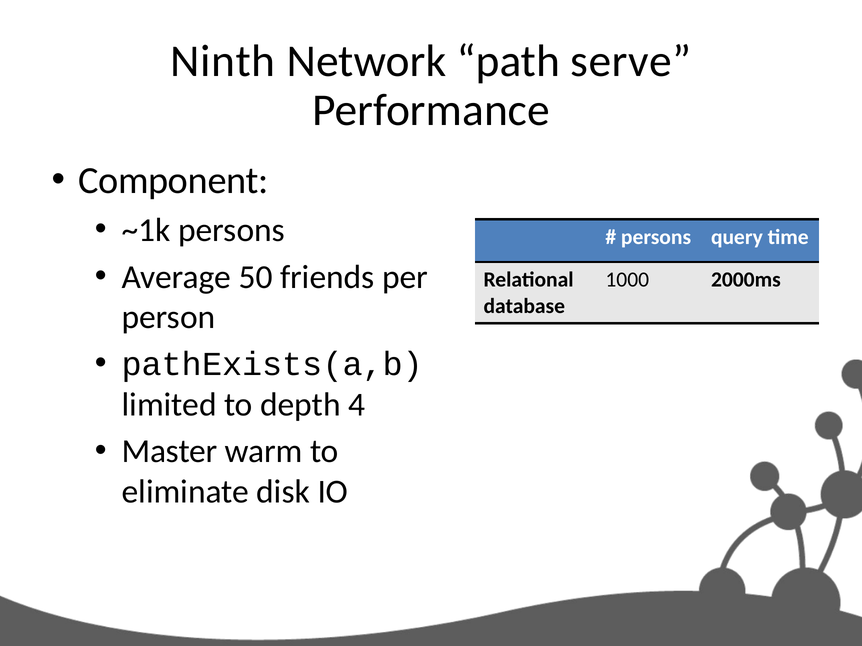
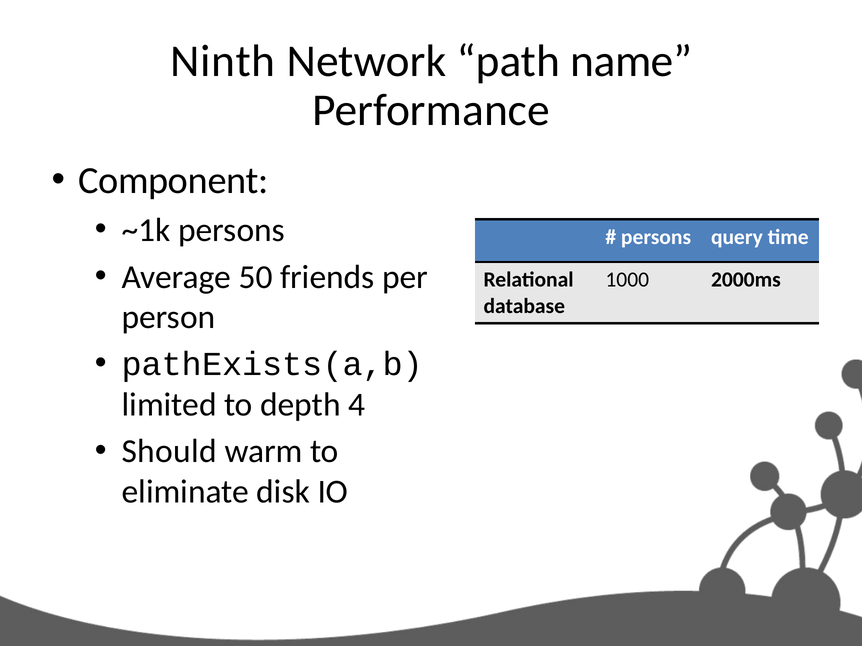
serve: serve -> name
Master: Master -> Should
